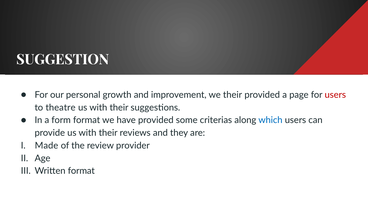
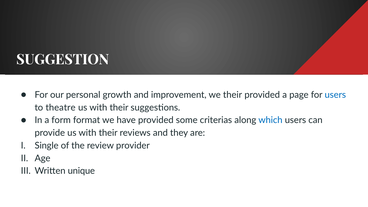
users at (335, 95) colour: red -> blue
Made: Made -> Single
Written format: format -> unique
